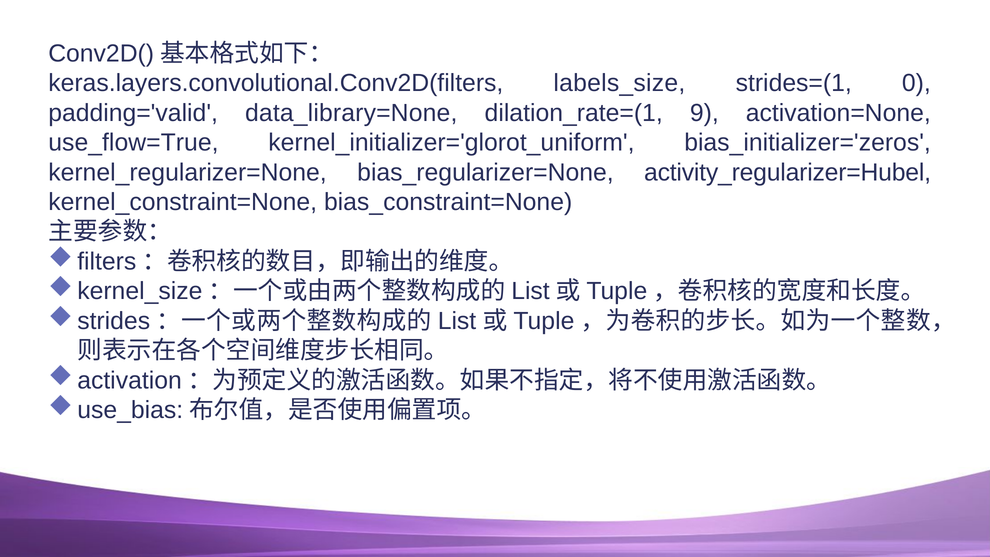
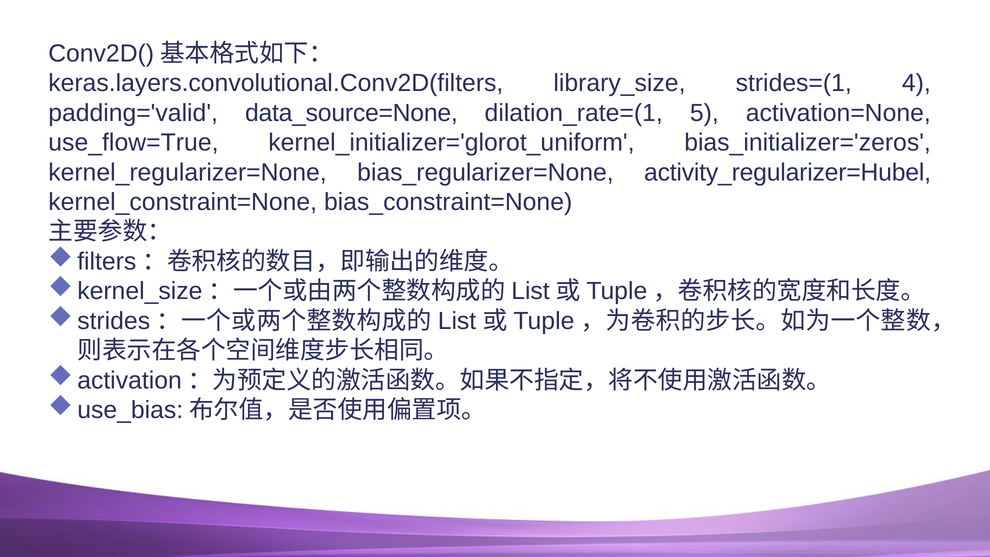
labels_size: labels_size -> library_size
0: 0 -> 4
data_library=None: data_library=None -> data_source=None
9: 9 -> 5
